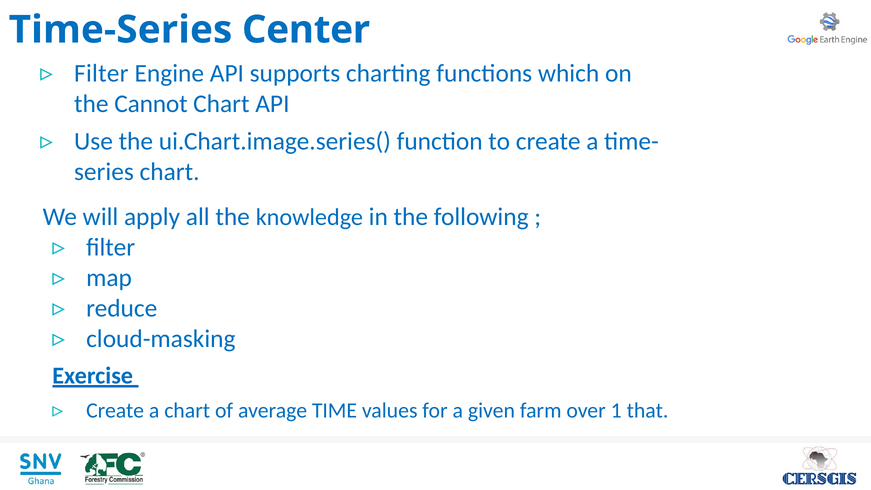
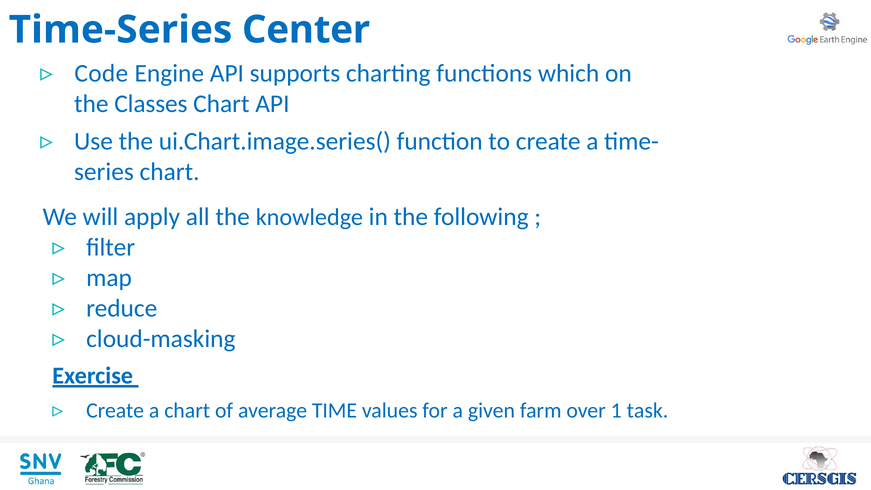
Filter at (101, 73): Filter -> Code
Cannot: Cannot -> Classes
that: that -> task
